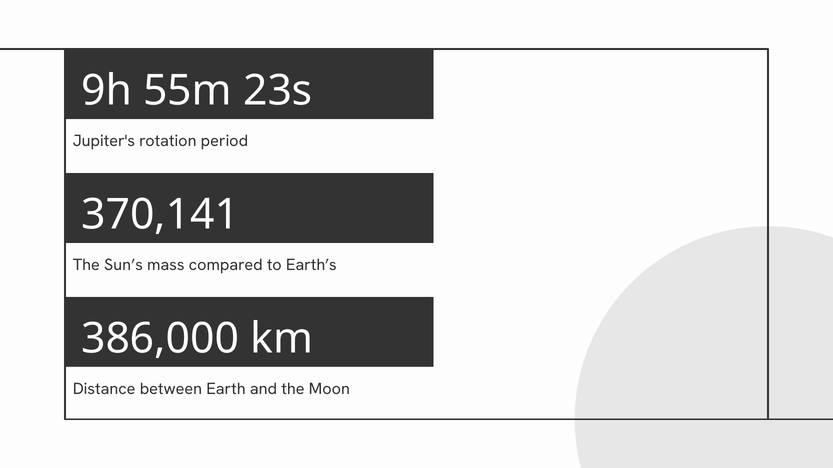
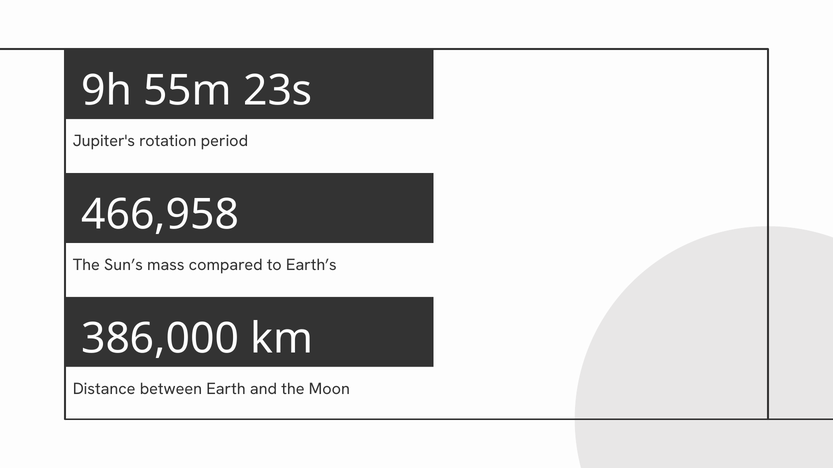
370,141: 370,141 -> 466,958
